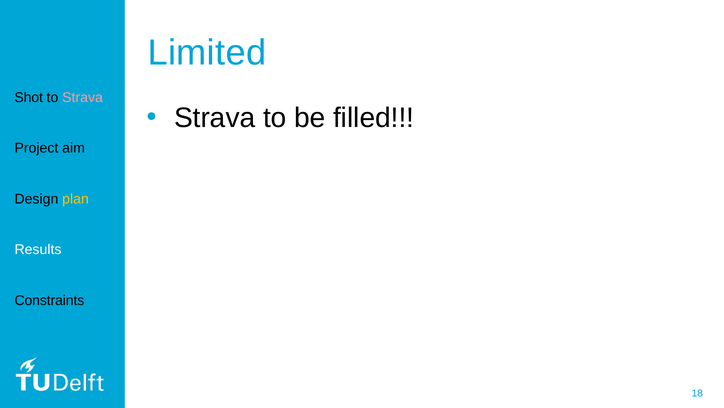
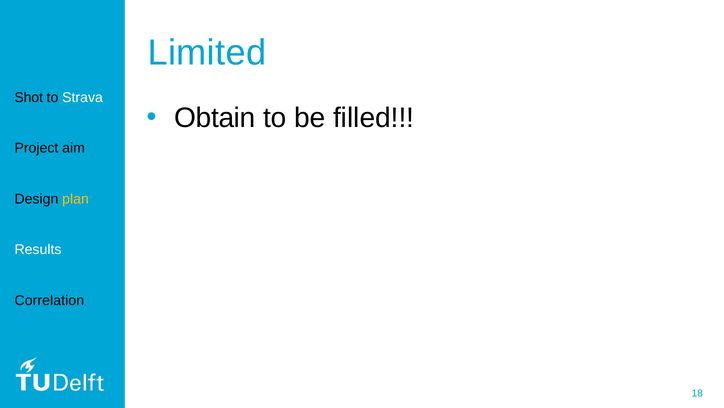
Strava at (83, 97) colour: pink -> white
Strava at (215, 118): Strava -> Obtain
Constraints: Constraints -> Correlation
